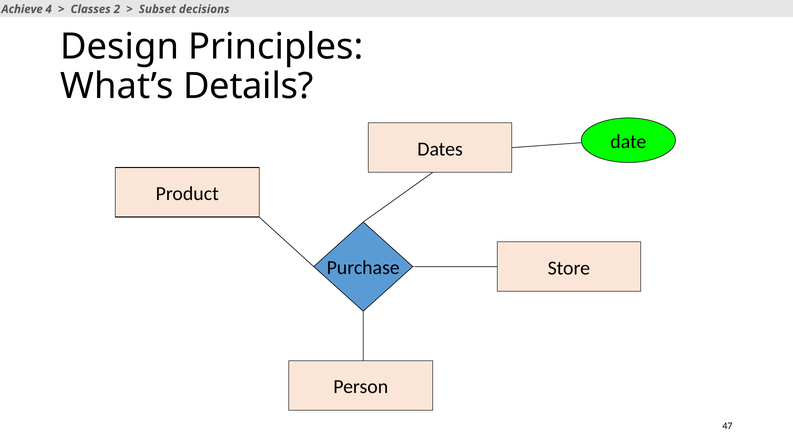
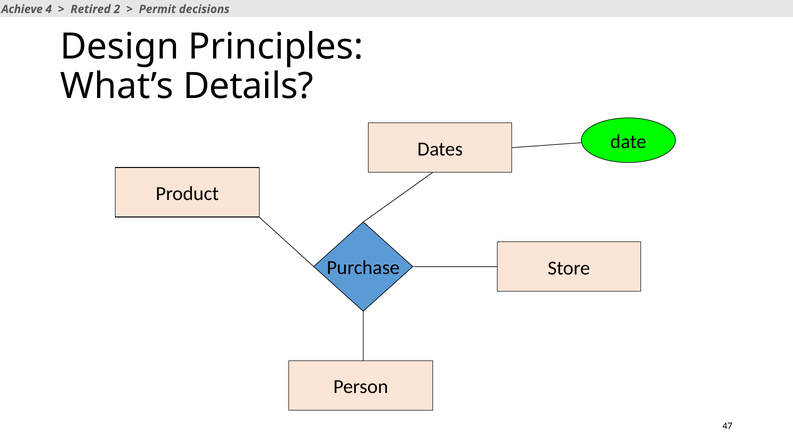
Classes: Classes -> Retired
Subset: Subset -> Permit
